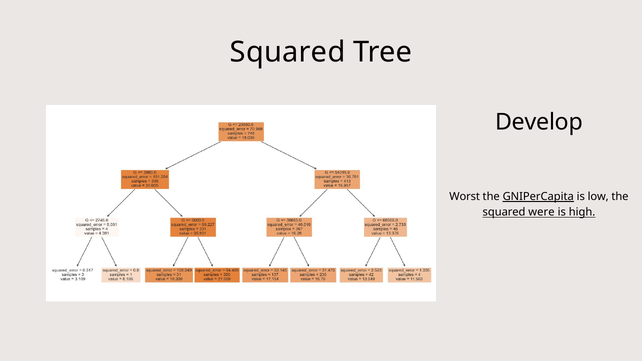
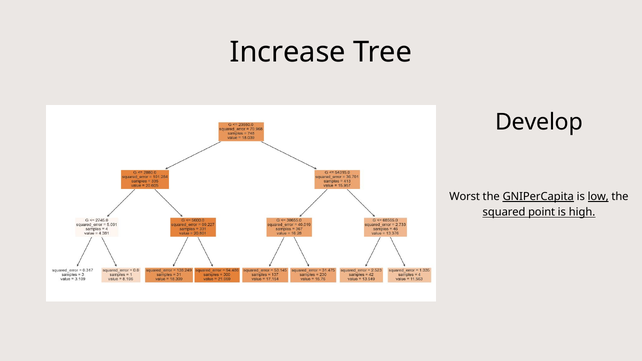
Squared at (288, 52): Squared -> Increase
low underline: none -> present
were: were -> point
